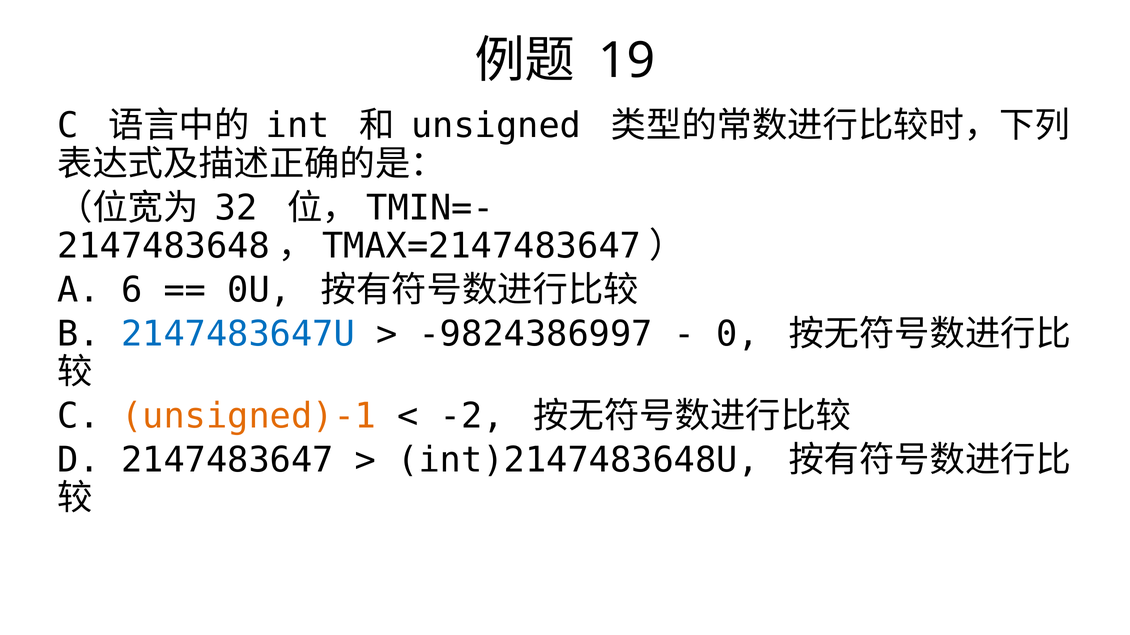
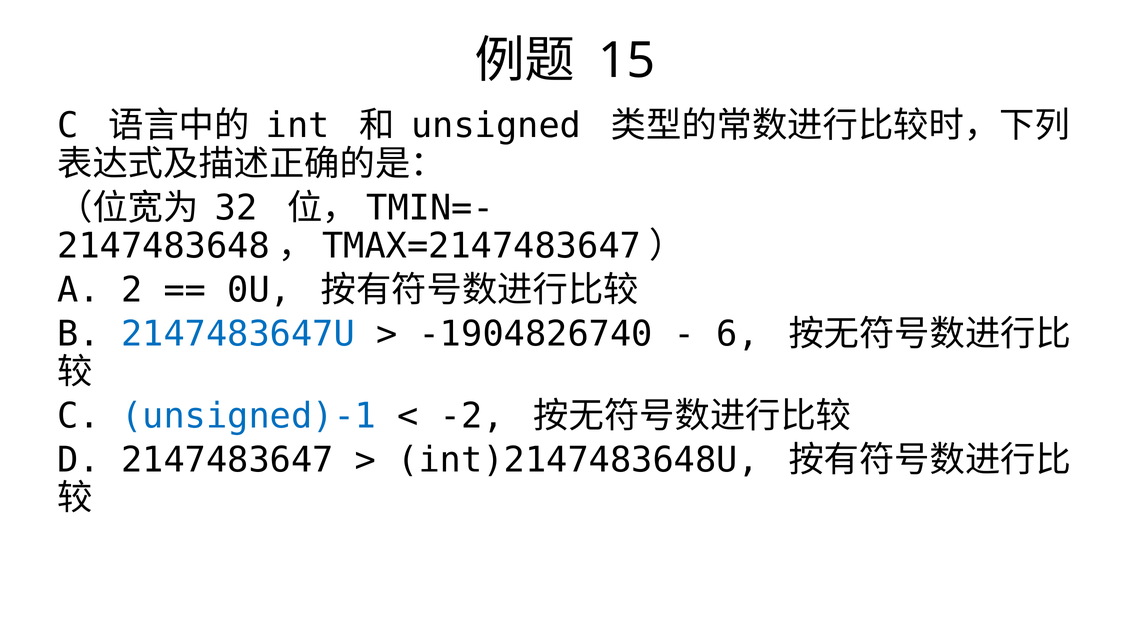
19: 19 -> 15
6: 6 -> 2
-9824386997: -9824386997 -> -1904826740
0: 0 -> 6
unsigned)-1 colour: orange -> blue
